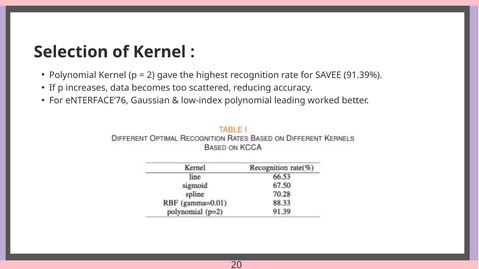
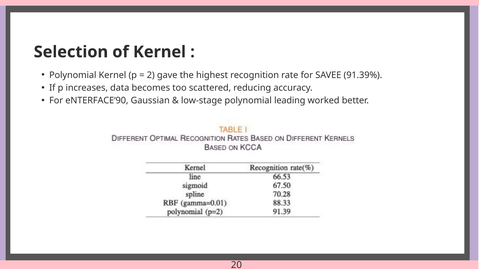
eNTERFACE‘76: eNTERFACE‘76 -> eNTERFACE‘90
low-index: low-index -> low-stage
